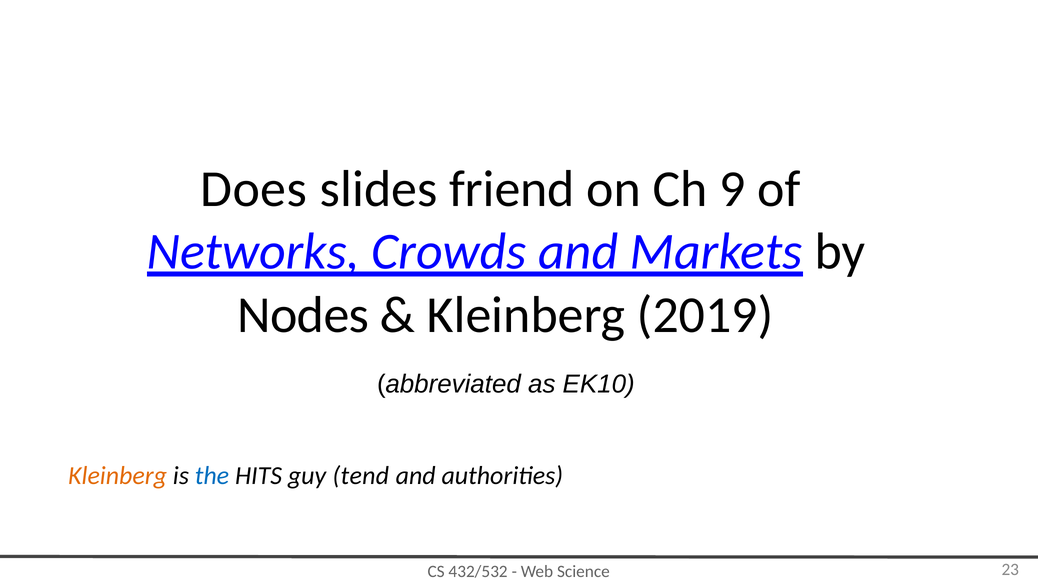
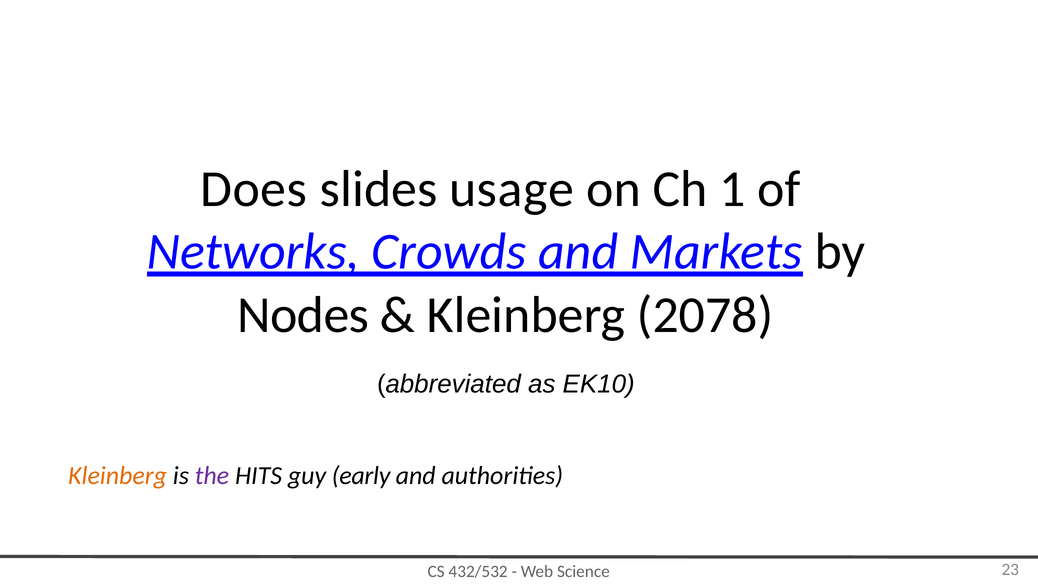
friend: friend -> usage
9: 9 -> 1
2019: 2019 -> 2078
the colour: blue -> purple
tend: tend -> early
